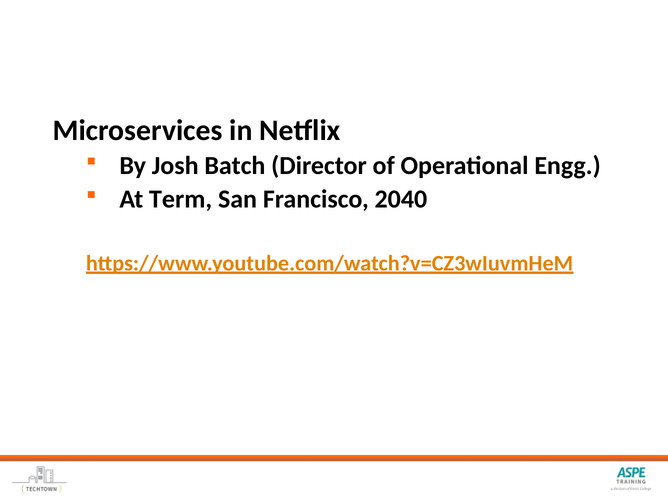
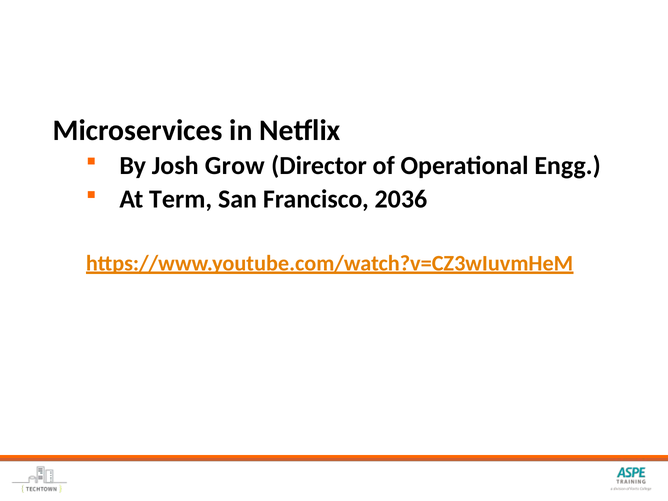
Batch: Batch -> Grow
2040: 2040 -> 2036
